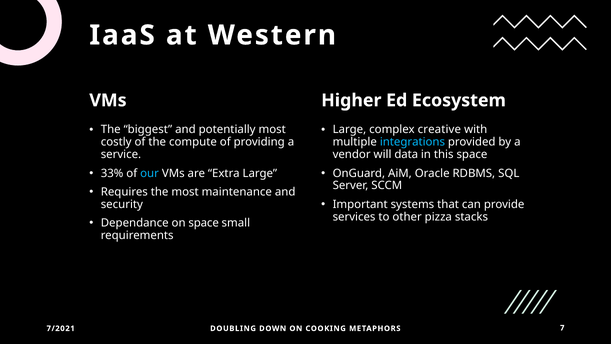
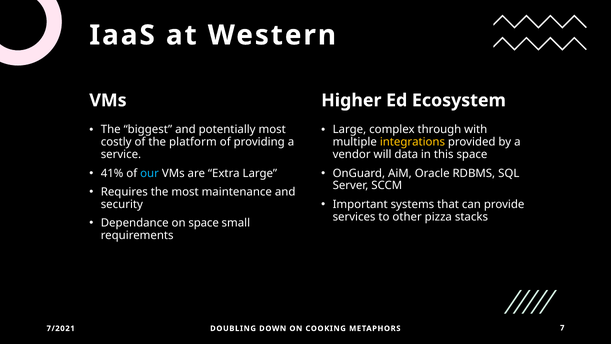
creative: creative -> through
compute: compute -> platform
integrations colour: light blue -> yellow
33%: 33% -> 41%
